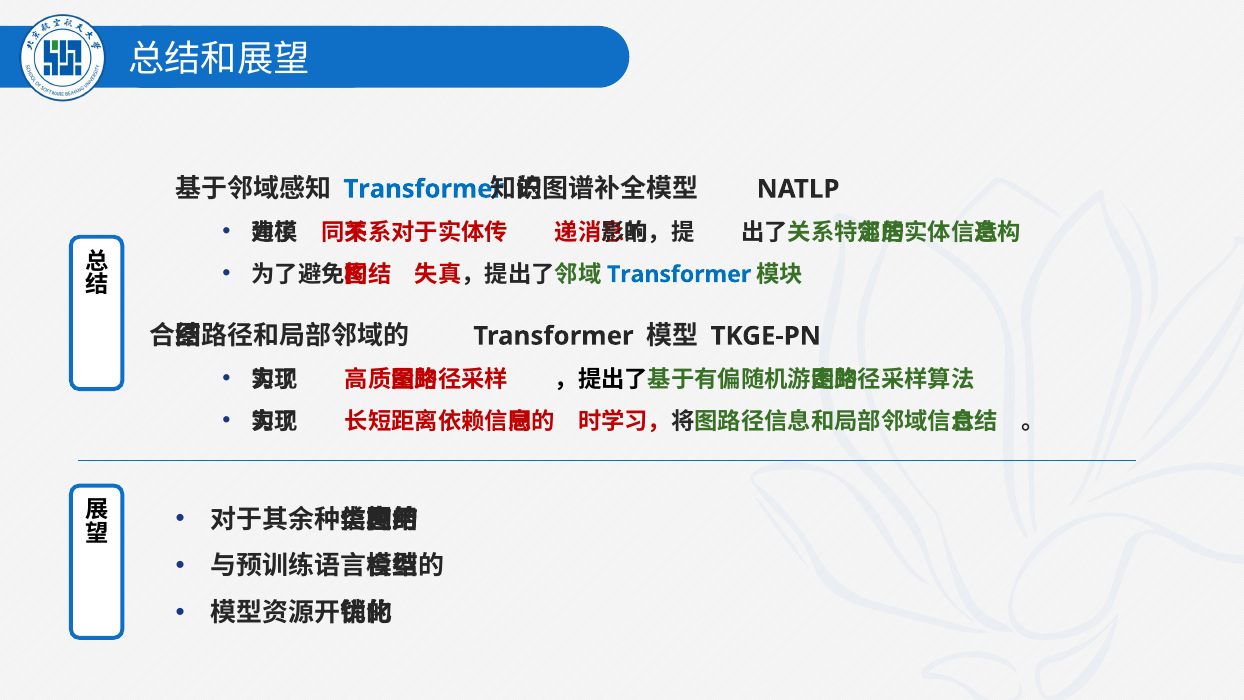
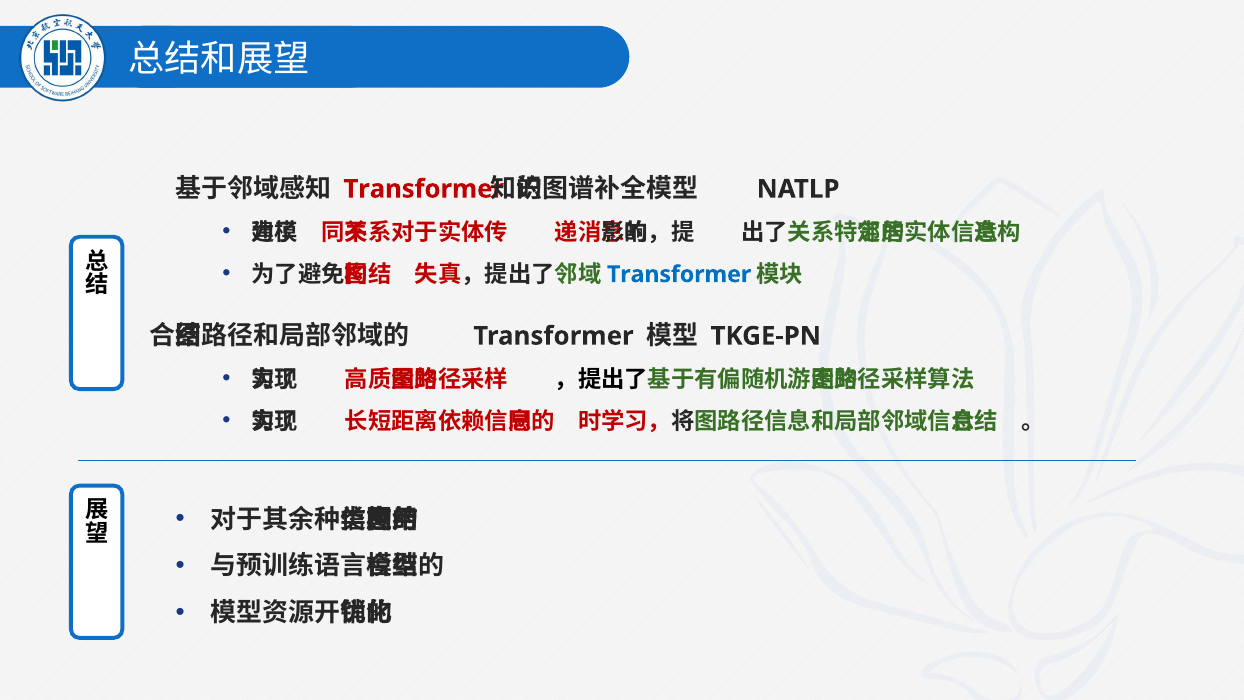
Transformer at (424, 189) colour: blue -> red
